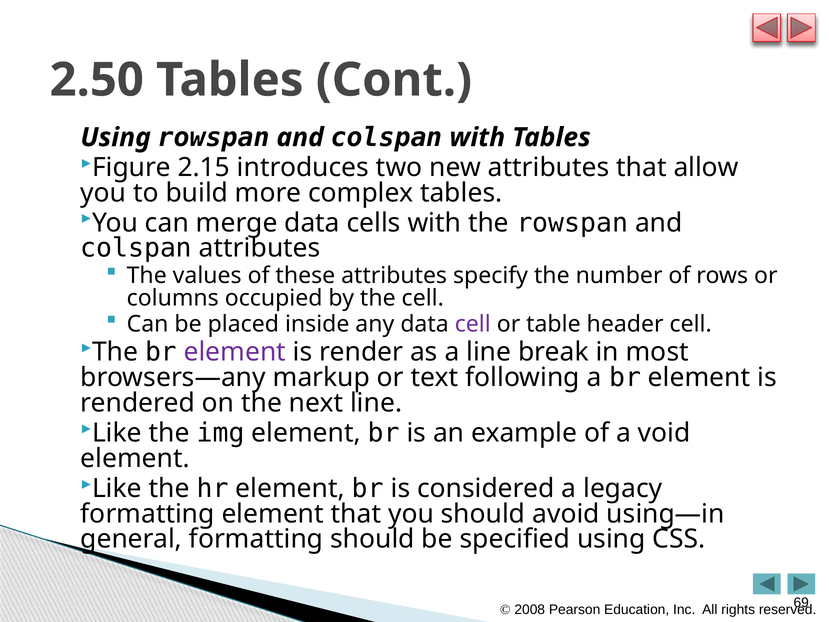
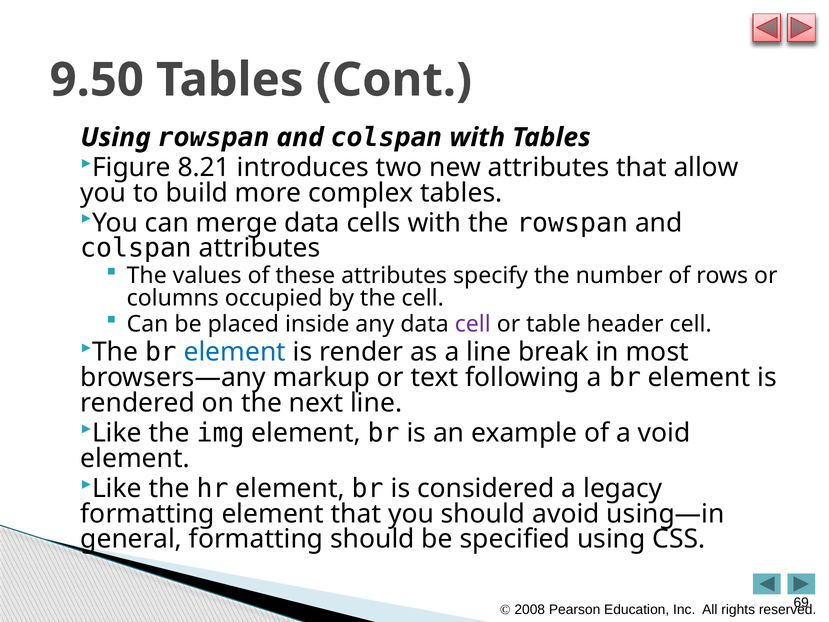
2.50: 2.50 -> 9.50
2.15: 2.15 -> 8.21
element at (235, 352) colour: purple -> blue
